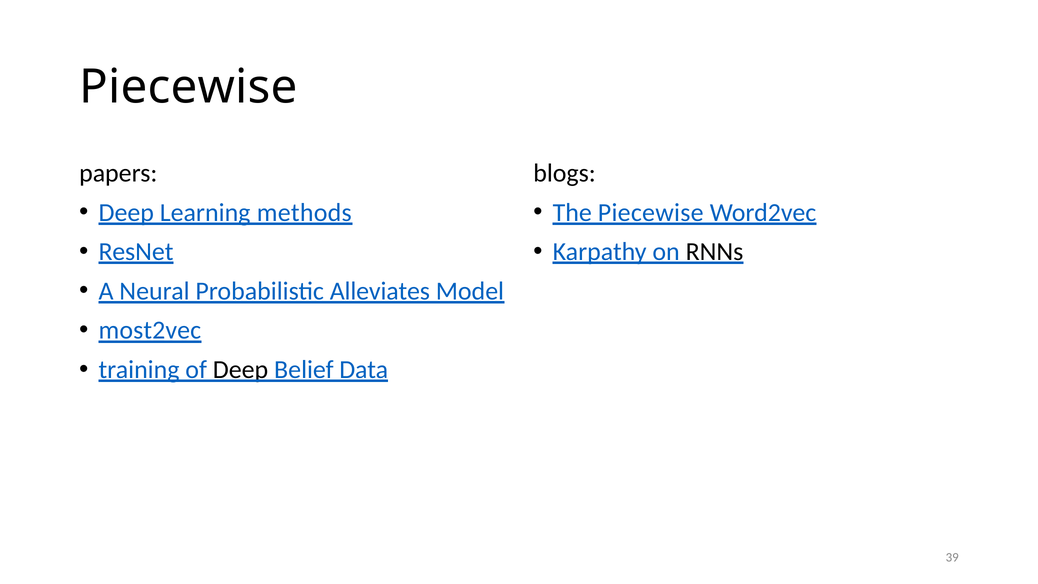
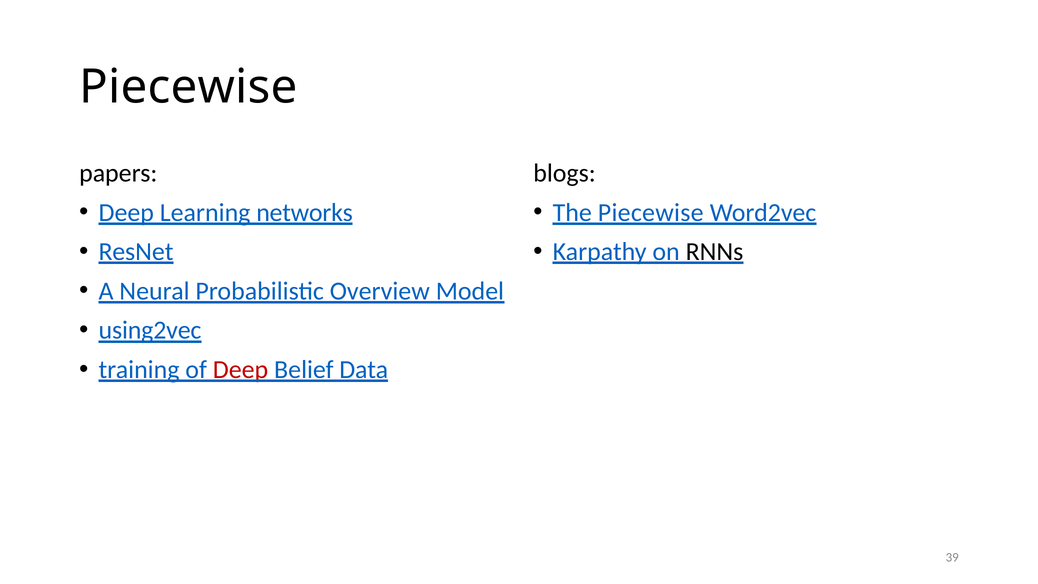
methods: methods -> networks
Alleviates: Alleviates -> Overview
most2vec: most2vec -> using2vec
Deep at (241, 370) colour: black -> red
